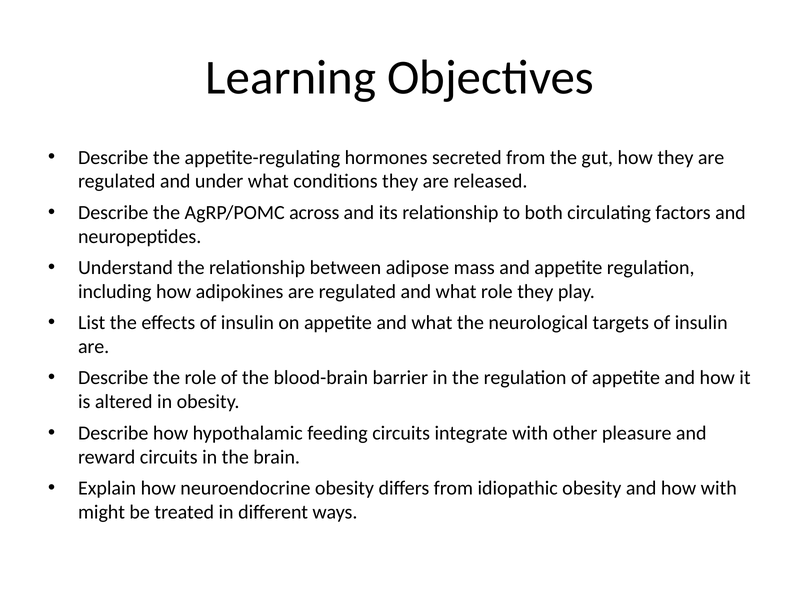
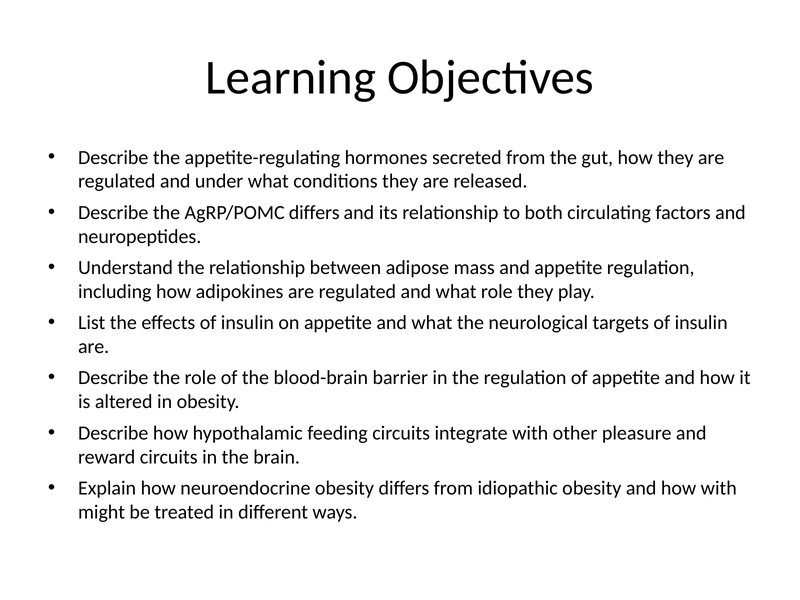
AgRP/POMC across: across -> differs
